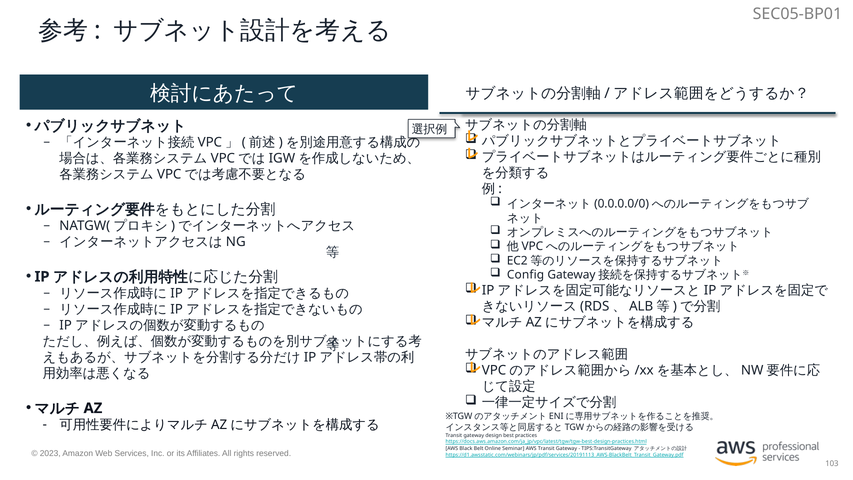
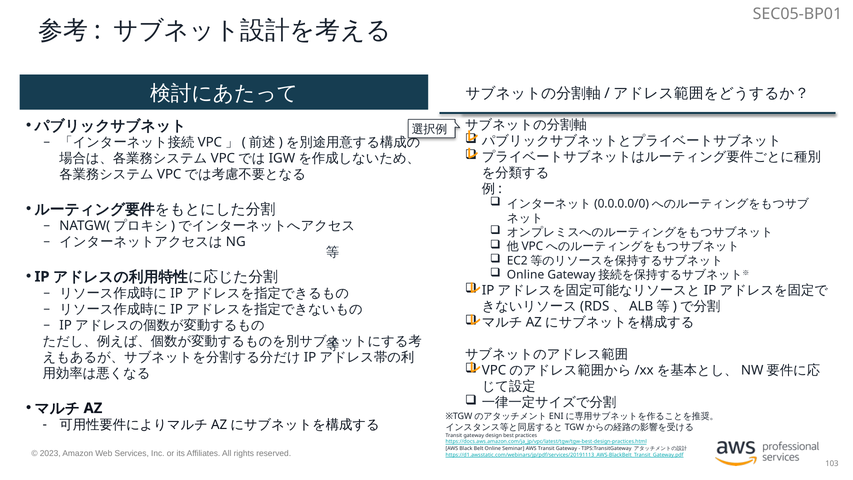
Config at (526, 275): Config -> Online
